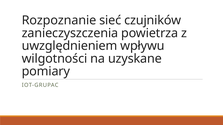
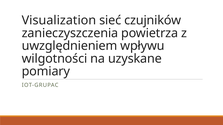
Rozpoznanie: Rozpoznanie -> Visualization
